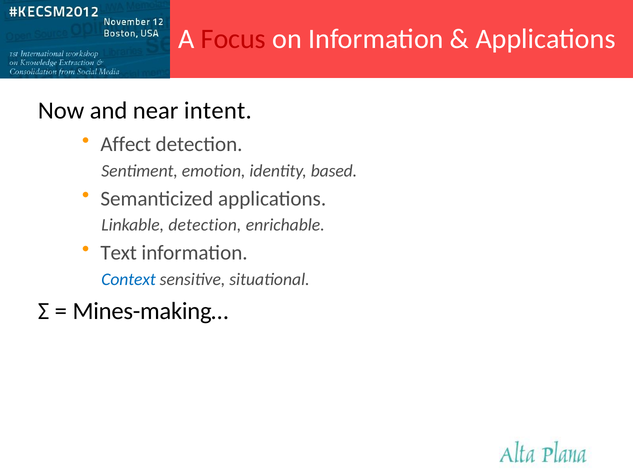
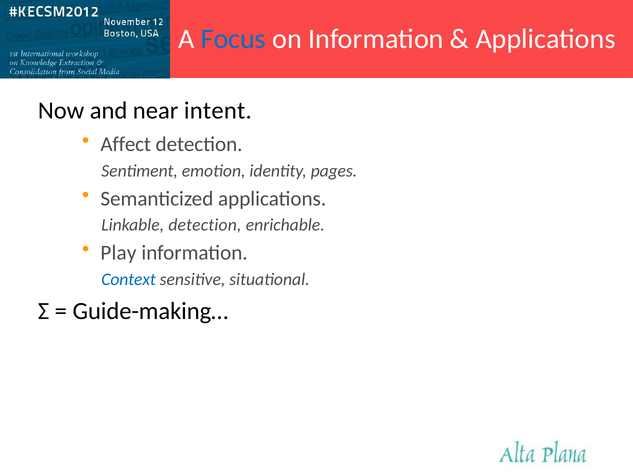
Focus colour: red -> blue
based: based -> pages
Text: Text -> Play
Mines-making…: Mines-making… -> Guide-making…
